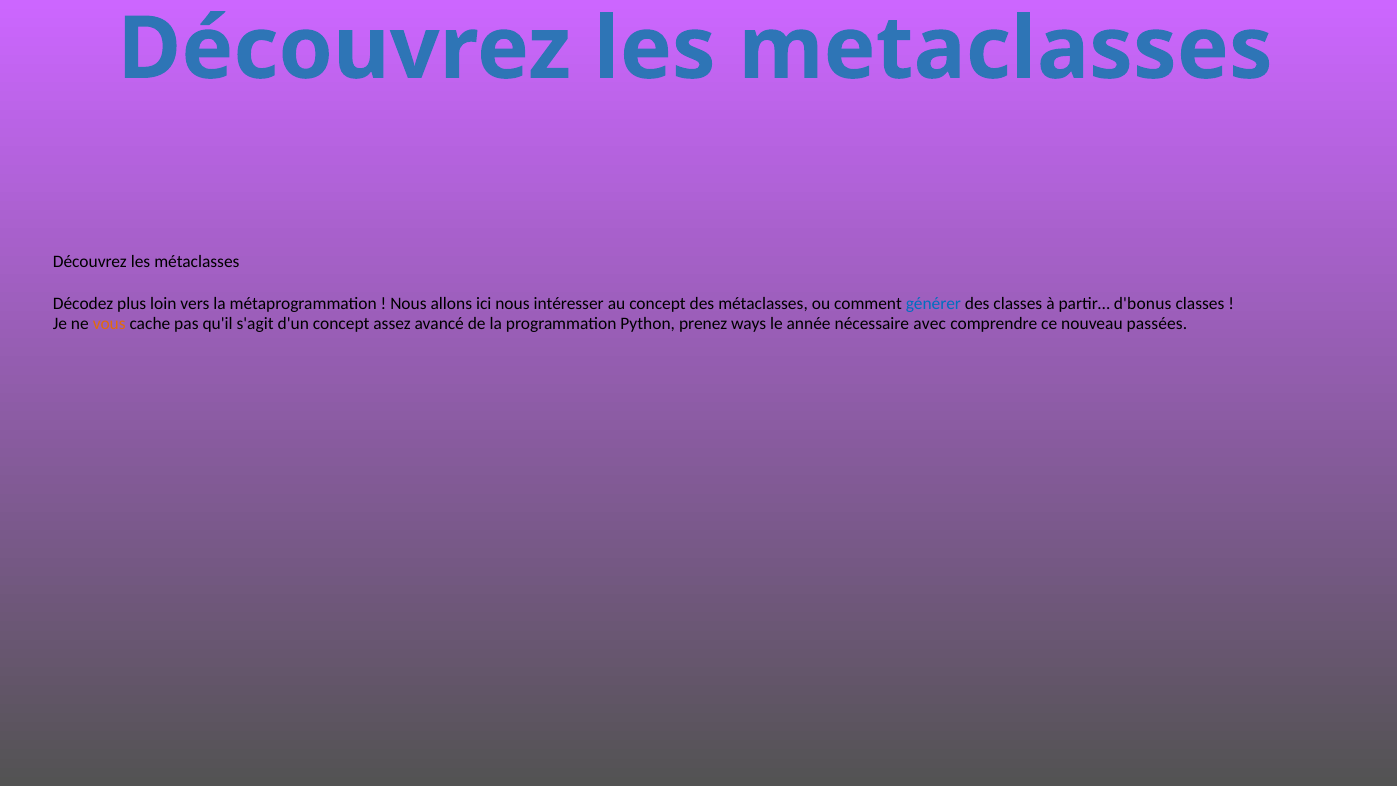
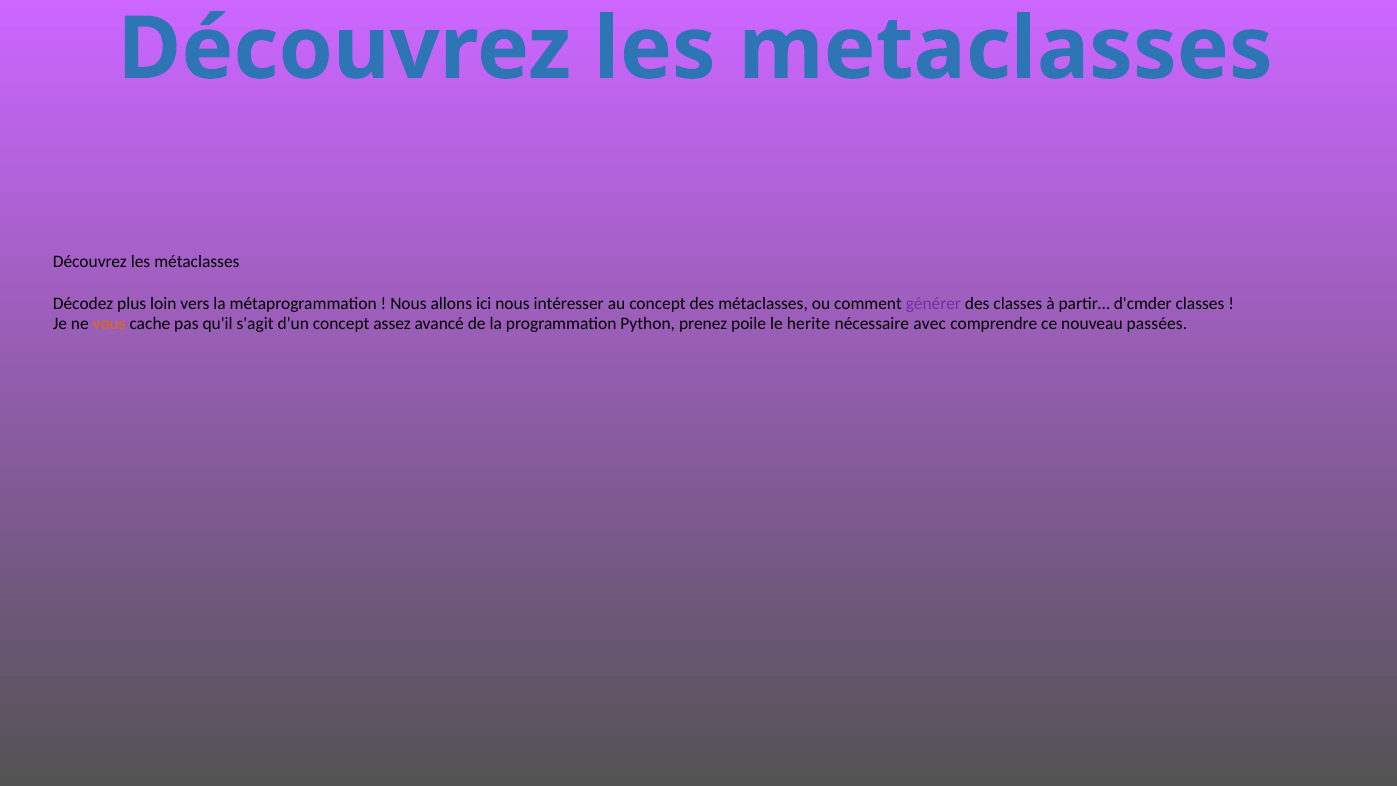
générer colour: blue -> purple
d'bonus: d'bonus -> d'cmder
ways: ways -> poile
année: année -> herite
